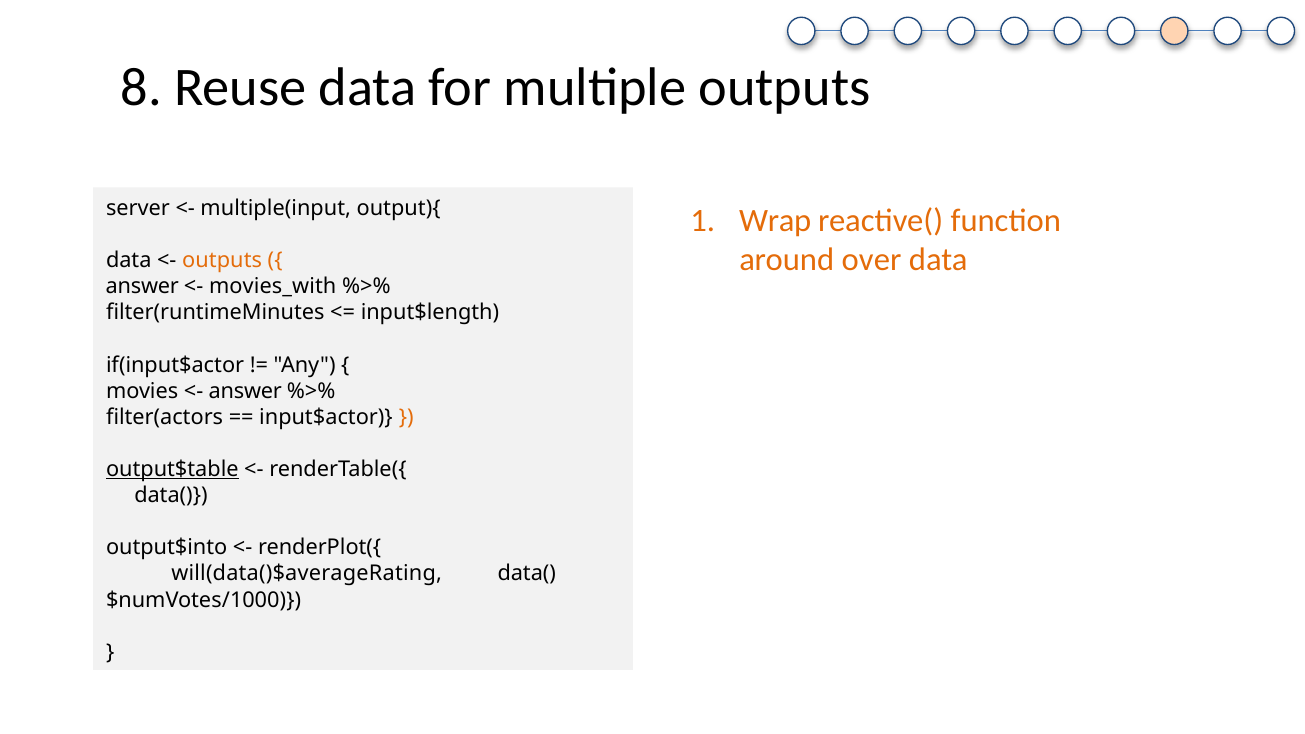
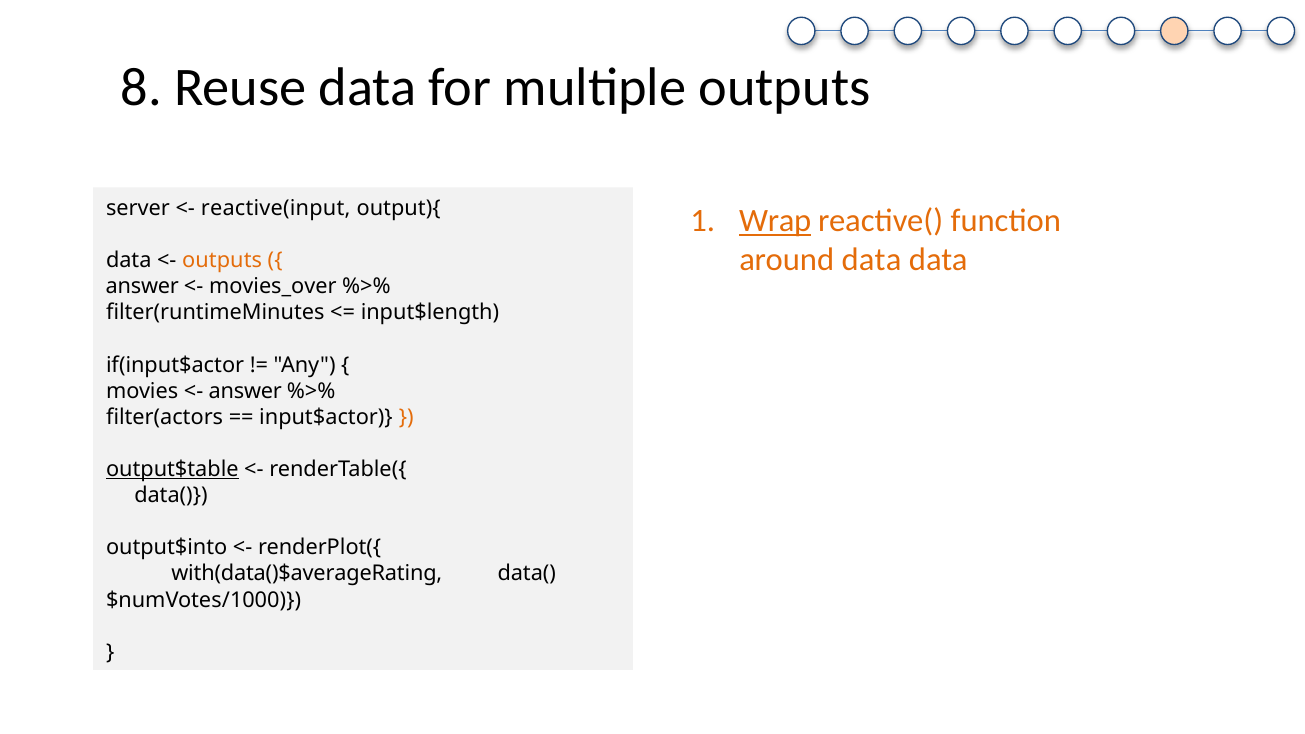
multiple(input: multiple(input -> reactive(input
Wrap underline: none -> present
around over: over -> data
movies_with: movies_with -> movies_over
will(data()$averageRating: will(data()$averageRating -> with(data()$averageRating
